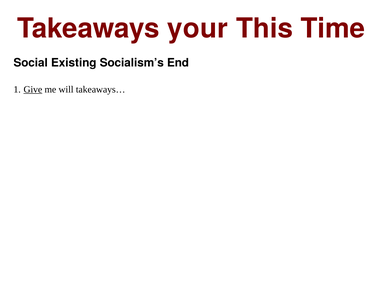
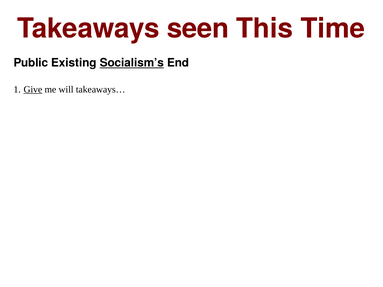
your: your -> seen
Social: Social -> Public
Socialism’s underline: none -> present
